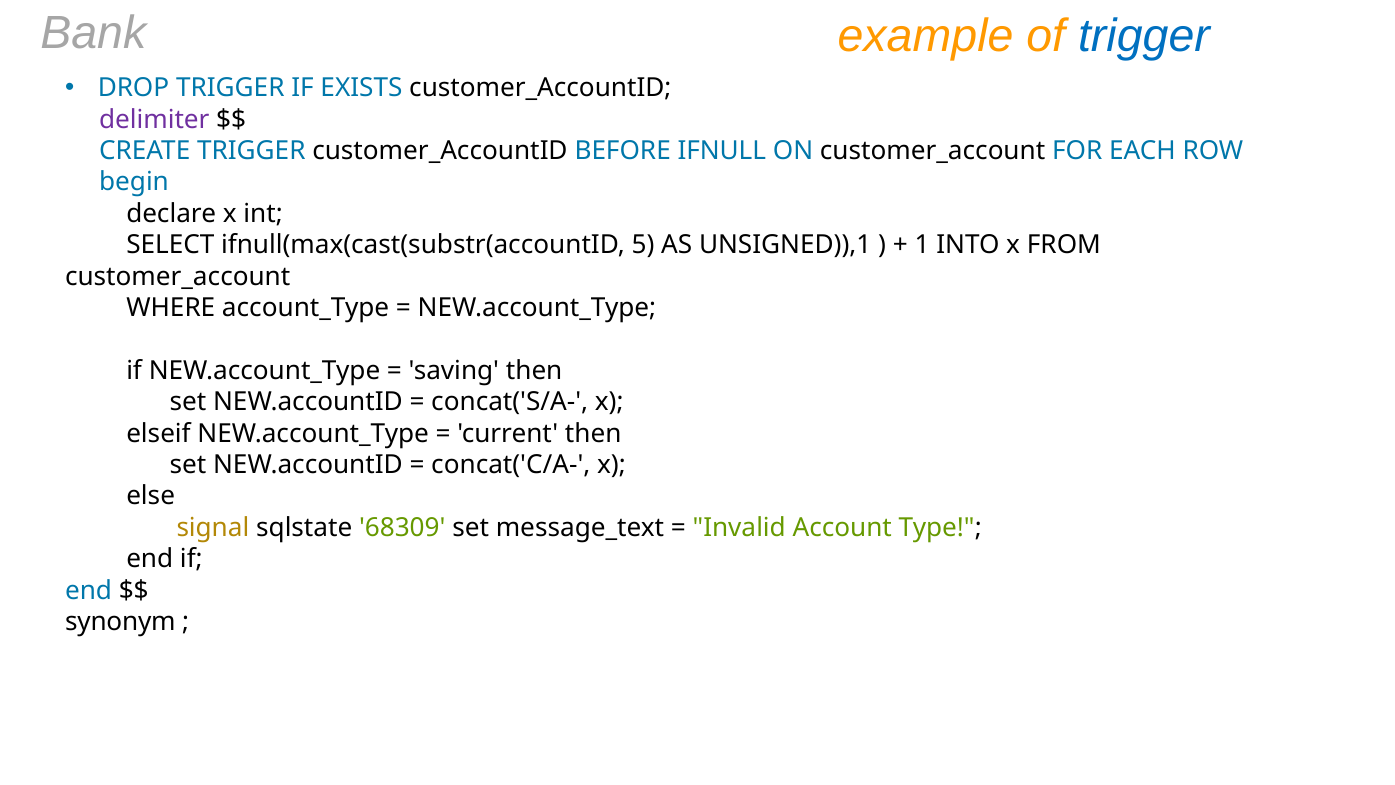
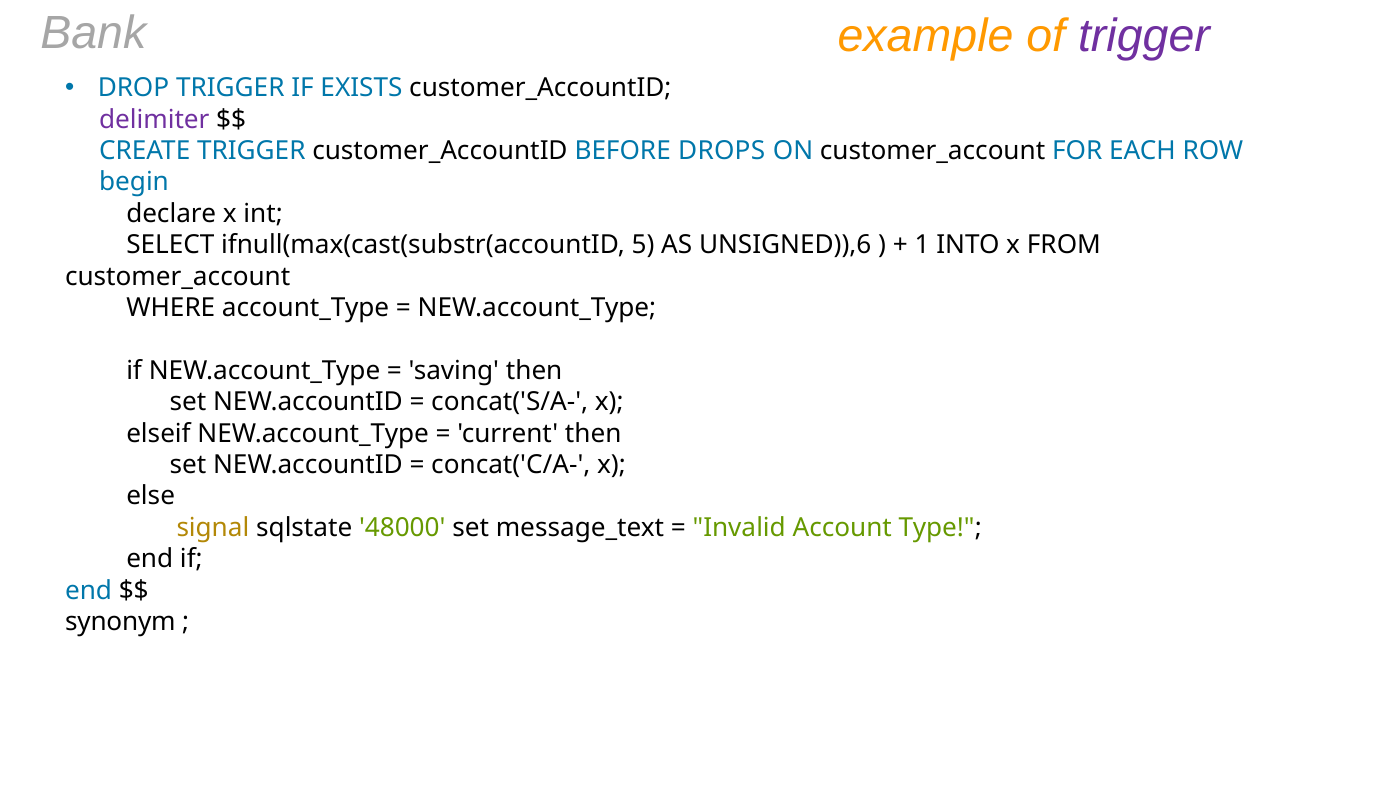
trigger at (1144, 36) colour: blue -> purple
IFNULL: IFNULL -> DROPS
UNSIGNED)),1: UNSIGNED)),1 -> UNSIGNED)),6
68309: 68309 -> 48000
